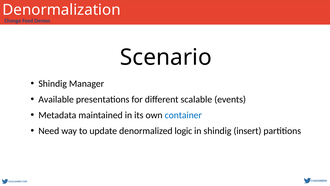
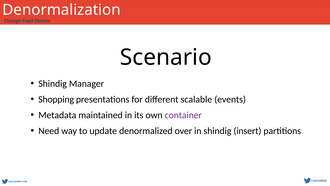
Available: Available -> Shopping
container colour: blue -> purple
logic: logic -> over
